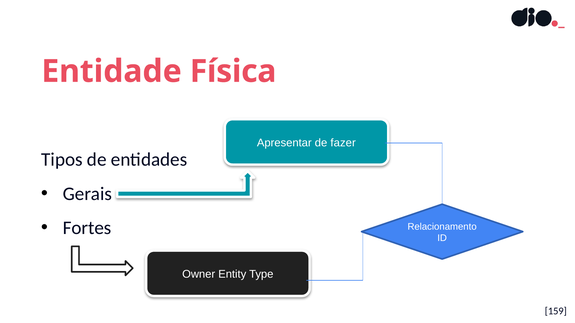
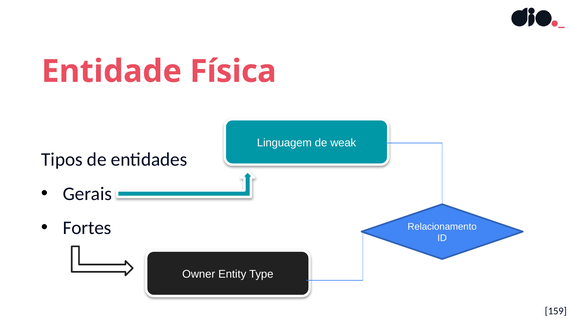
Apresentar: Apresentar -> Linguagem
fazer: fazer -> weak
